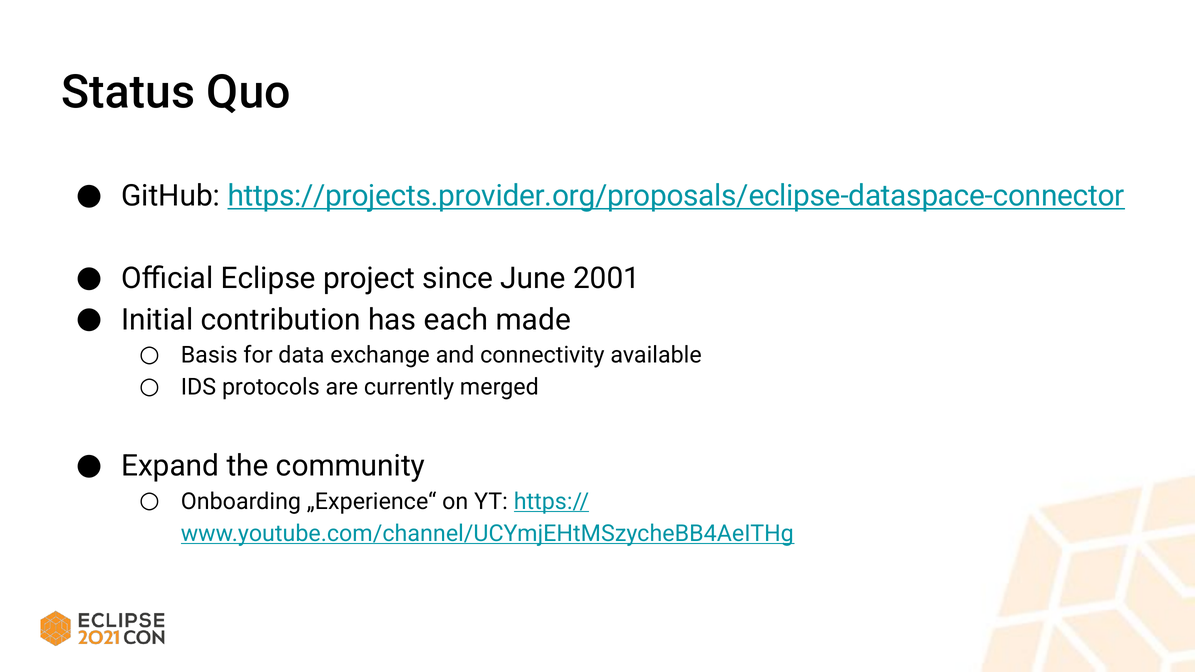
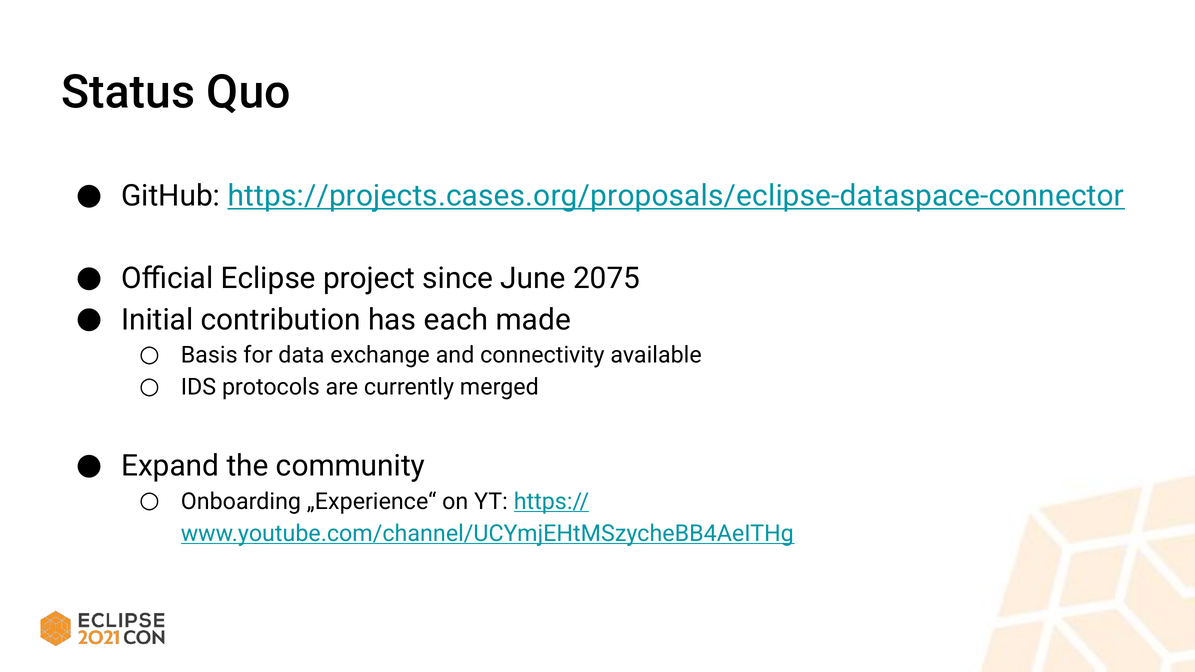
https://projects.provider.org/proposals/eclipse-dataspace-connector: https://projects.provider.org/proposals/eclipse-dataspace-connector -> https://projects.cases.org/proposals/eclipse-dataspace-connector
2001: 2001 -> 2075
